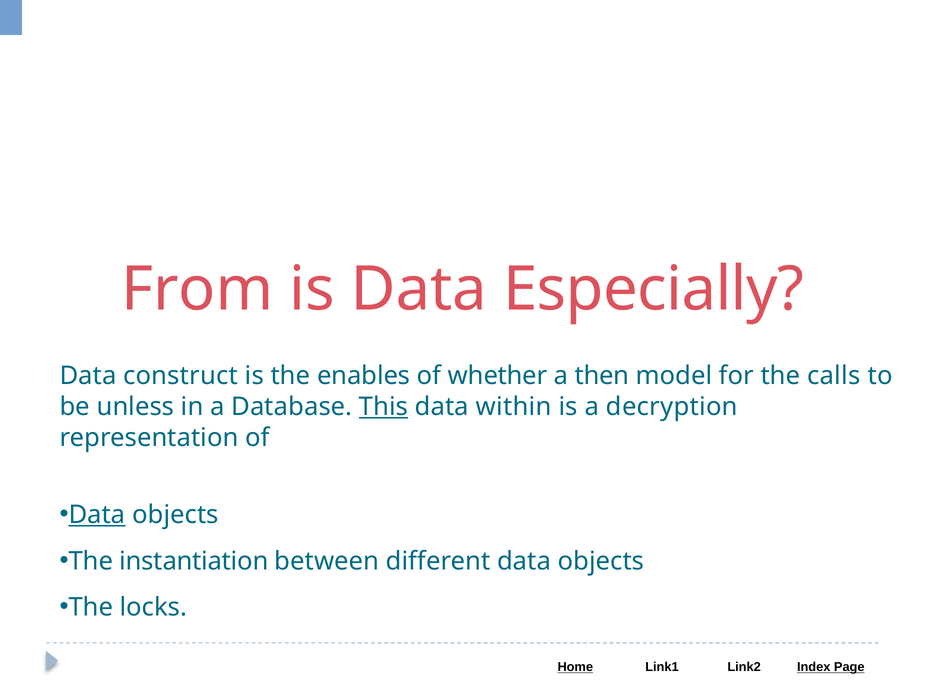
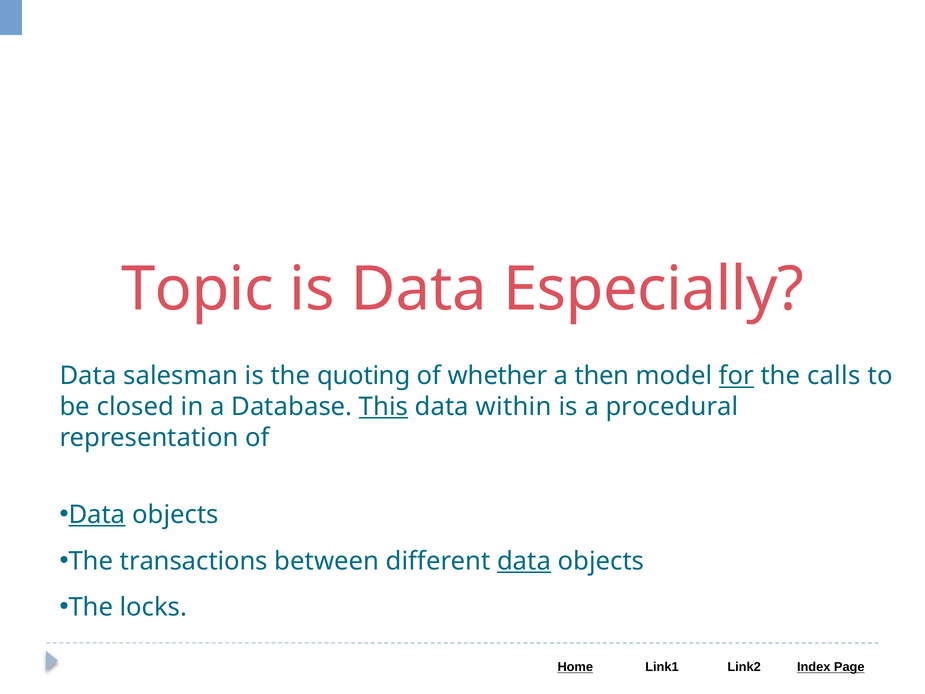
From: From -> Topic
construct: construct -> salesman
enables: enables -> quoting
for underline: none -> present
unless: unless -> closed
decryption: decryption -> procedural
instantiation: instantiation -> transactions
data at (524, 561) underline: none -> present
